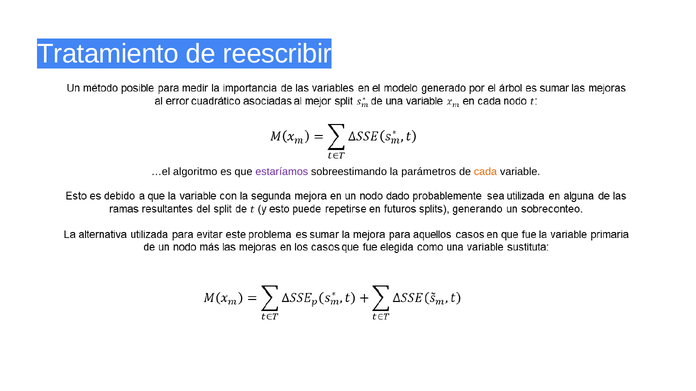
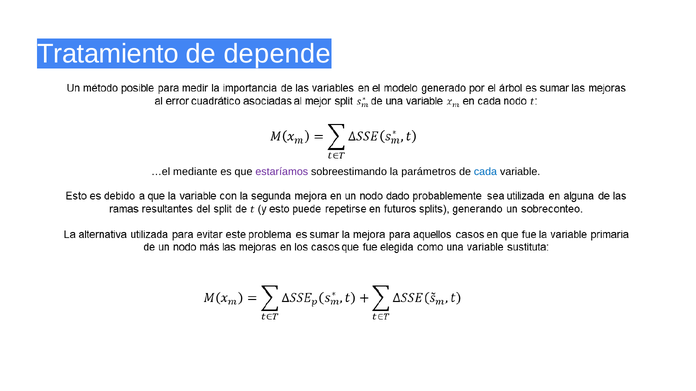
reescribir: reescribir -> depende
algoritmo: algoritmo -> mediante
cada colour: orange -> blue
